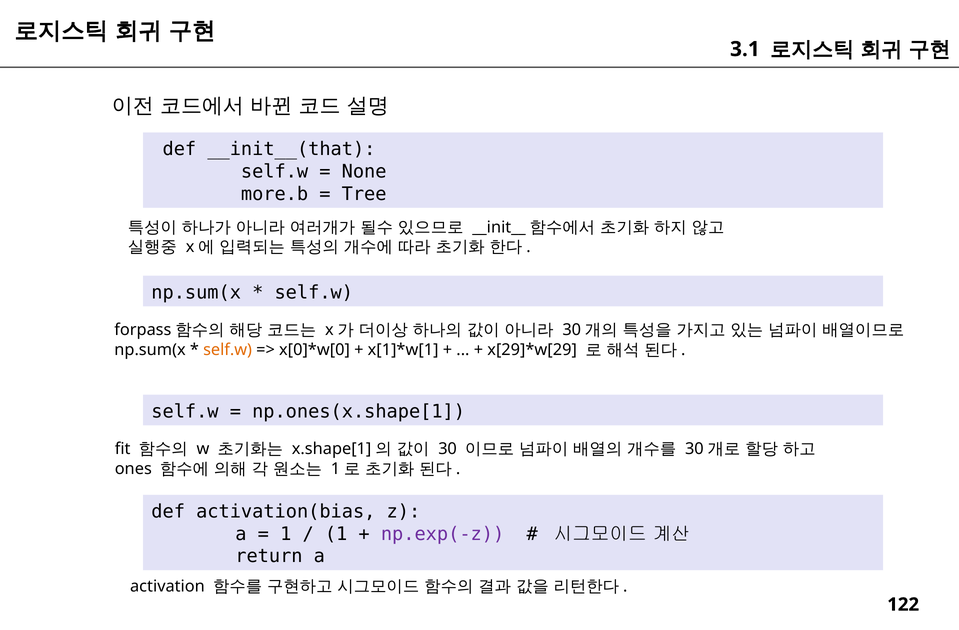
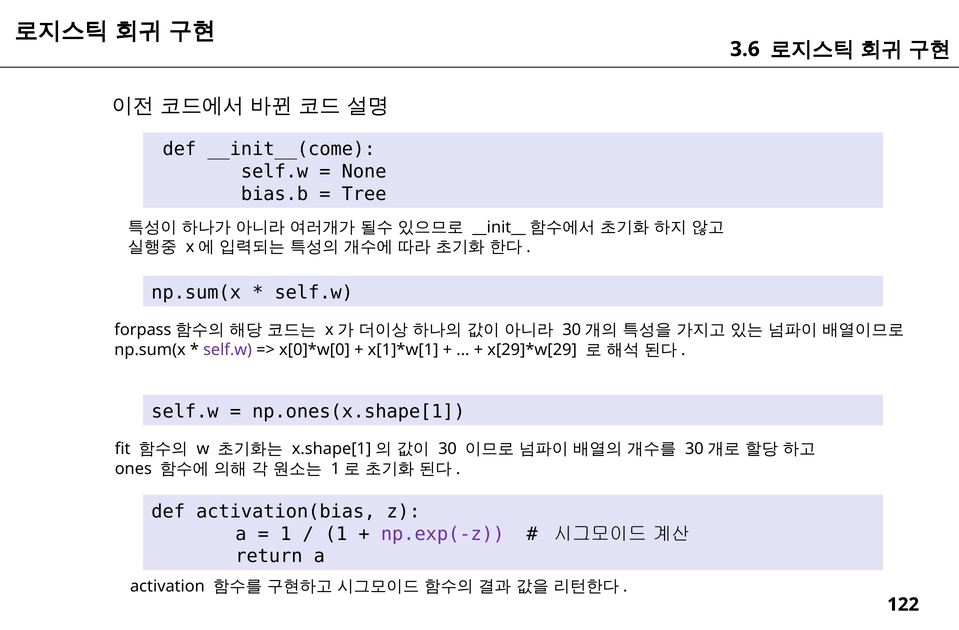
3.1: 3.1 -> 3.6
__init__(that: __init__(that -> __init__(come
more.b: more.b -> bias.b
self.w at (228, 350) colour: orange -> purple
